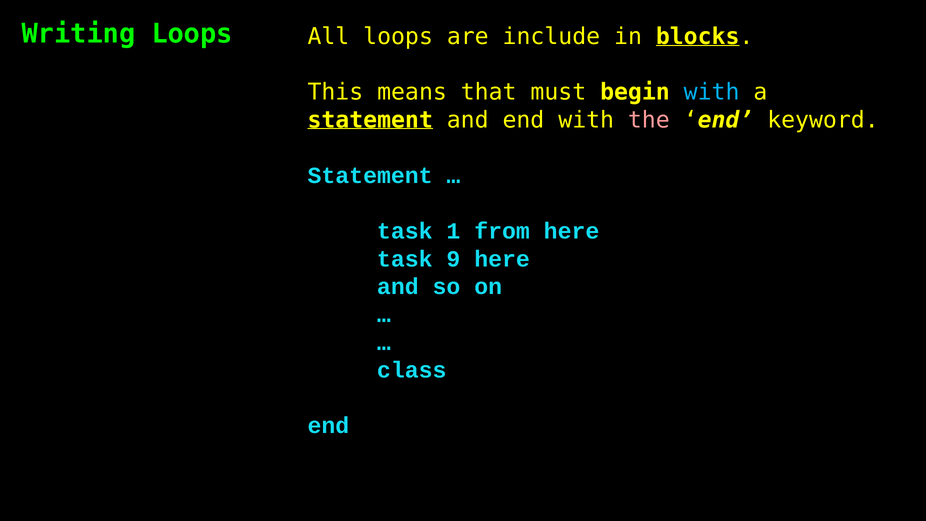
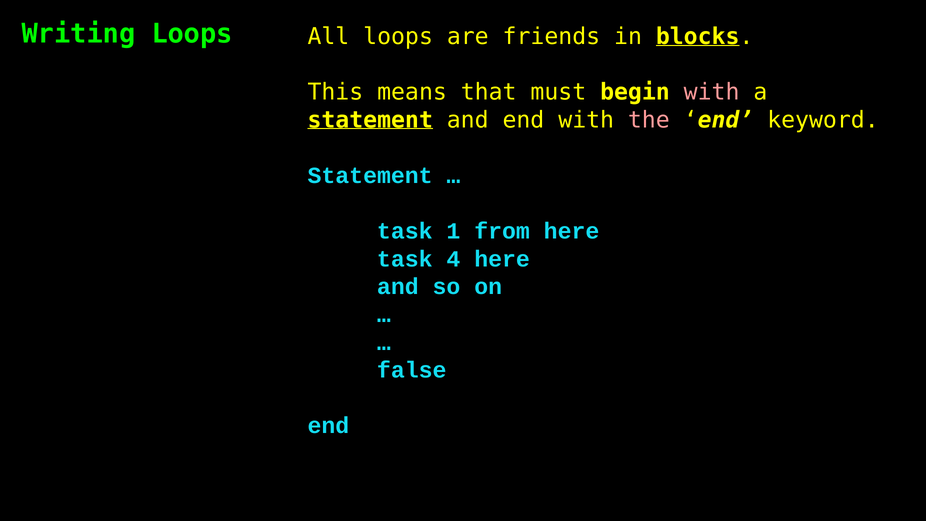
include: include -> friends
with at (712, 92) colour: light blue -> pink
9: 9 -> 4
class: class -> false
